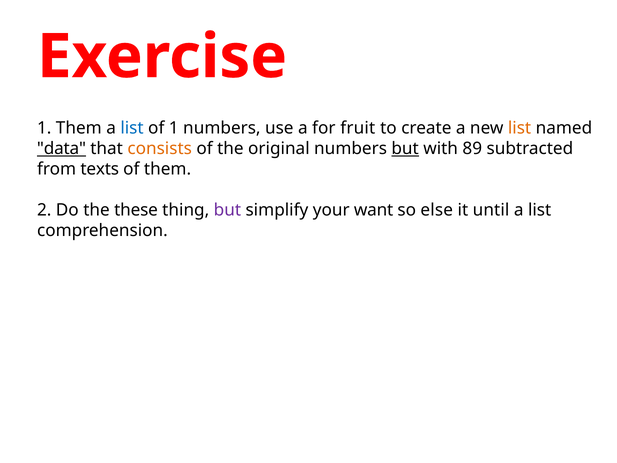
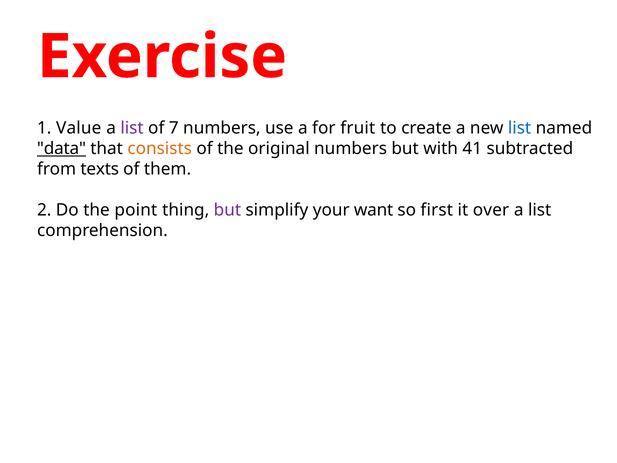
1 Them: Them -> Value
list at (132, 128) colour: blue -> purple
of 1: 1 -> 7
list at (520, 128) colour: orange -> blue
but at (405, 148) underline: present -> none
89: 89 -> 41
these: these -> point
else: else -> first
until: until -> over
